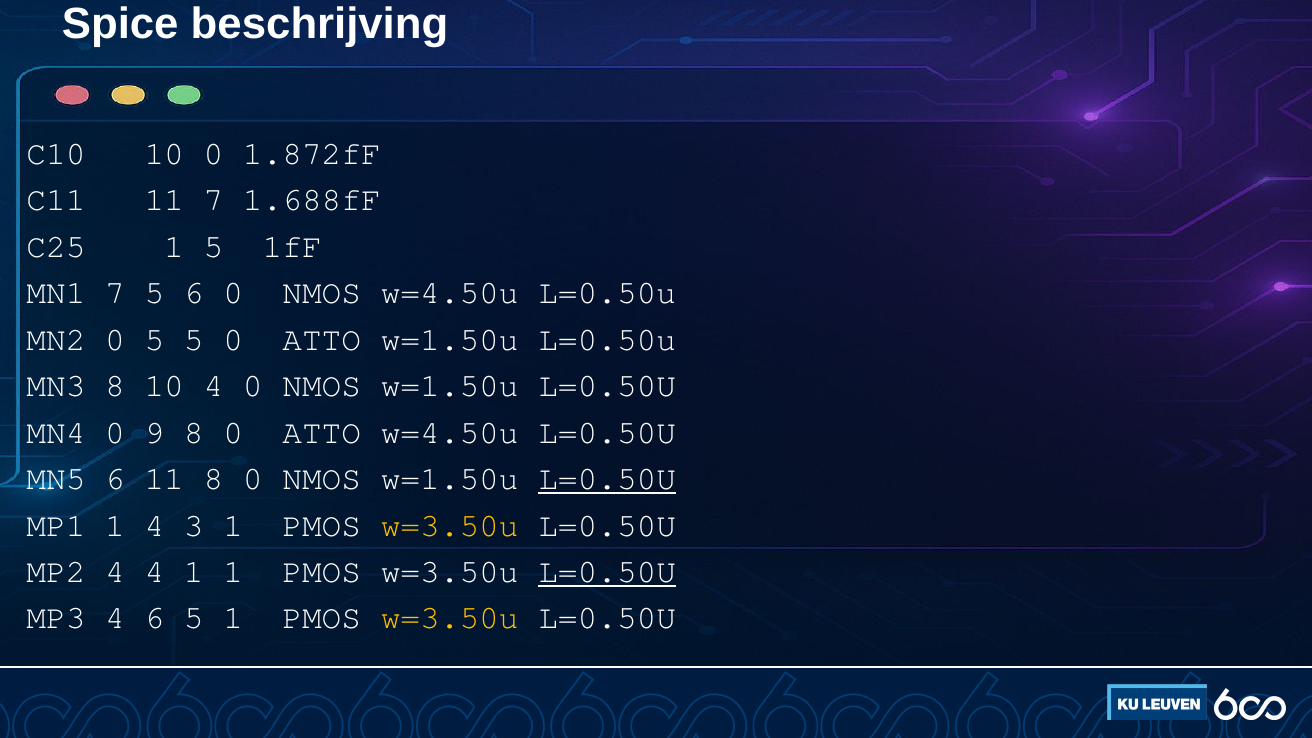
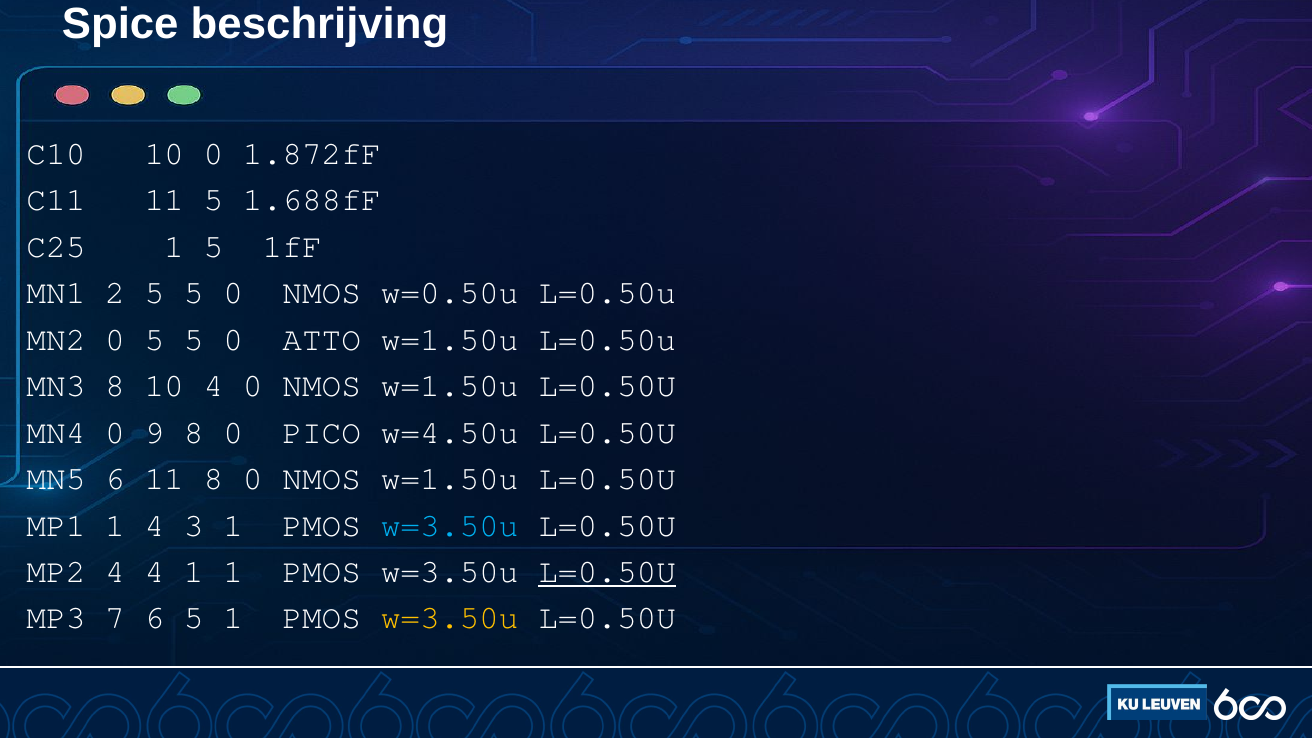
11 7: 7 -> 5
MN1 7: 7 -> 2
6 at (194, 293): 6 -> 5
NMOS w=4.50u: w=4.50u -> w=0.50u
8 0 ATTO: ATTO -> PICO
L=0.50U at (607, 479) underline: present -> none
w=3.50u at (450, 525) colour: yellow -> light blue
MP3 4: 4 -> 7
